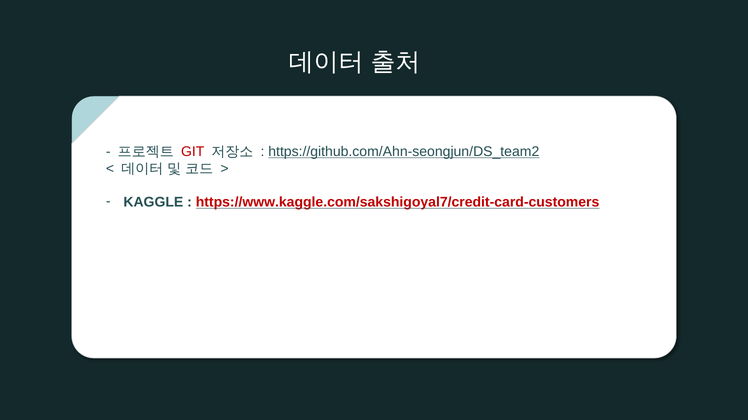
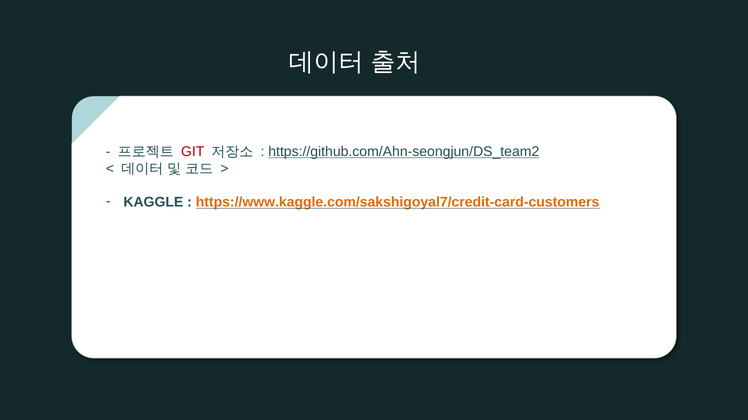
https://www.kaggle.com/sakshigoyal7/credit-card-customers colour: red -> orange
